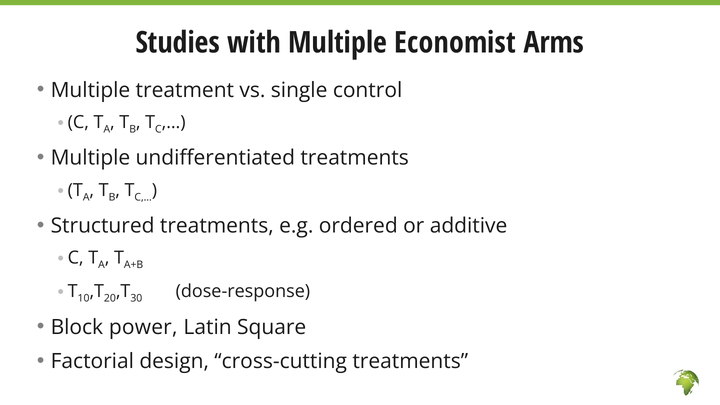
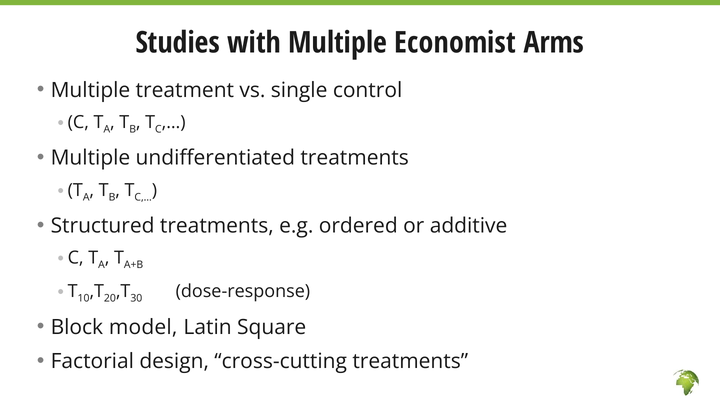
power: power -> model
